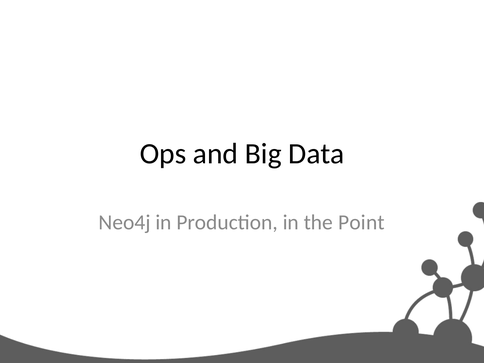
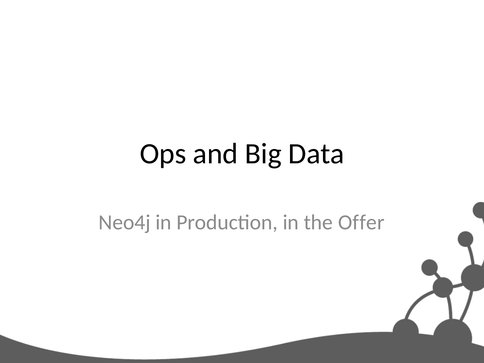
Point: Point -> Offer
